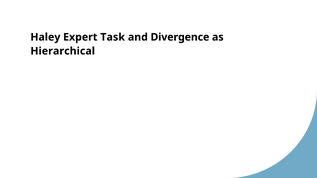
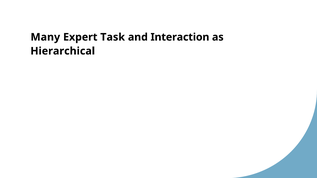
Haley: Haley -> Many
Divergence: Divergence -> Interaction
